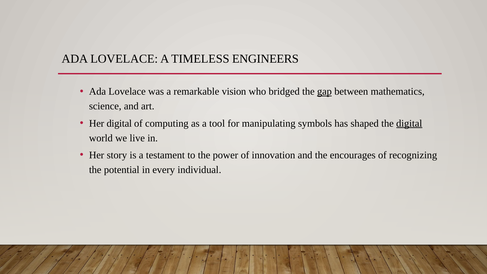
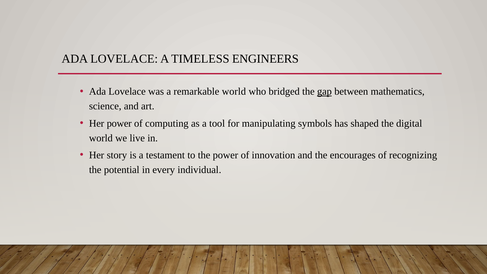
remarkable vision: vision -> world
Her digital: digital -> power
digital at (409, 123) underline: present -> none
